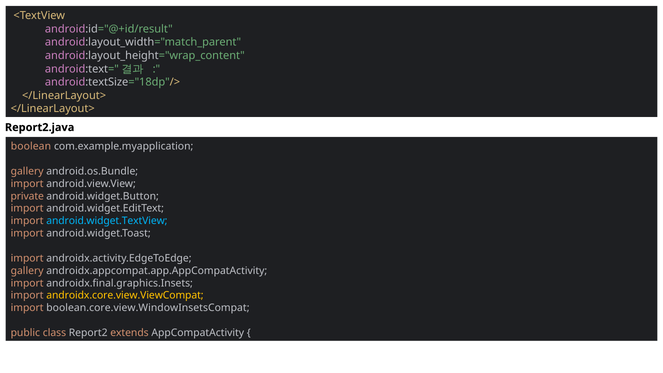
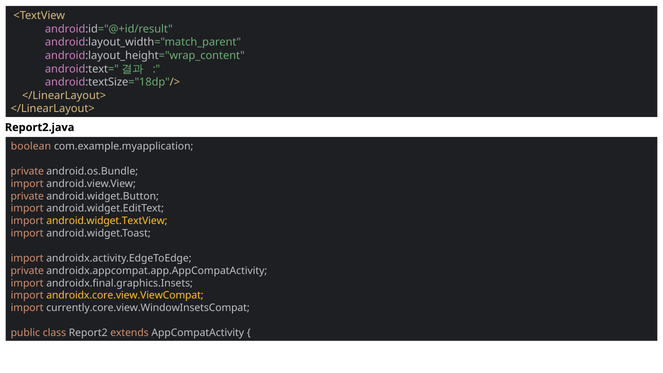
gallery at (27, 171): gallery -> private
android.widget.TextView colour: light blue -> yellow
gallery at (27, 271): gallery -> private
boolean.core.view.WindowInsetsCompat: boolean.core.view.WindowInsetsCompat -> currently.core.view.WindowInsetsCompat
